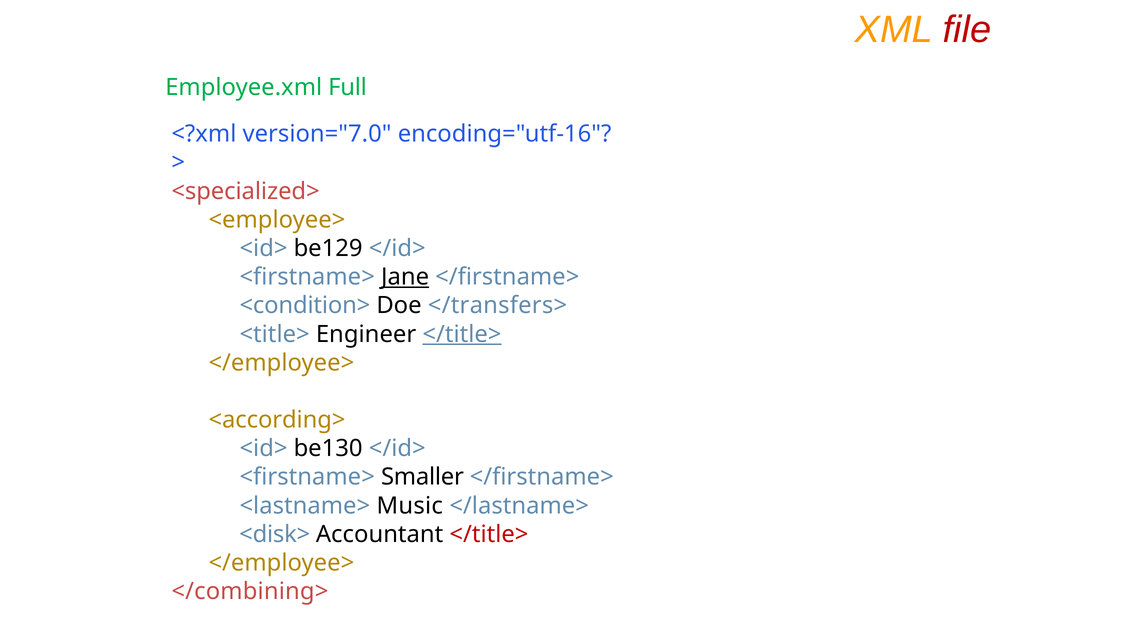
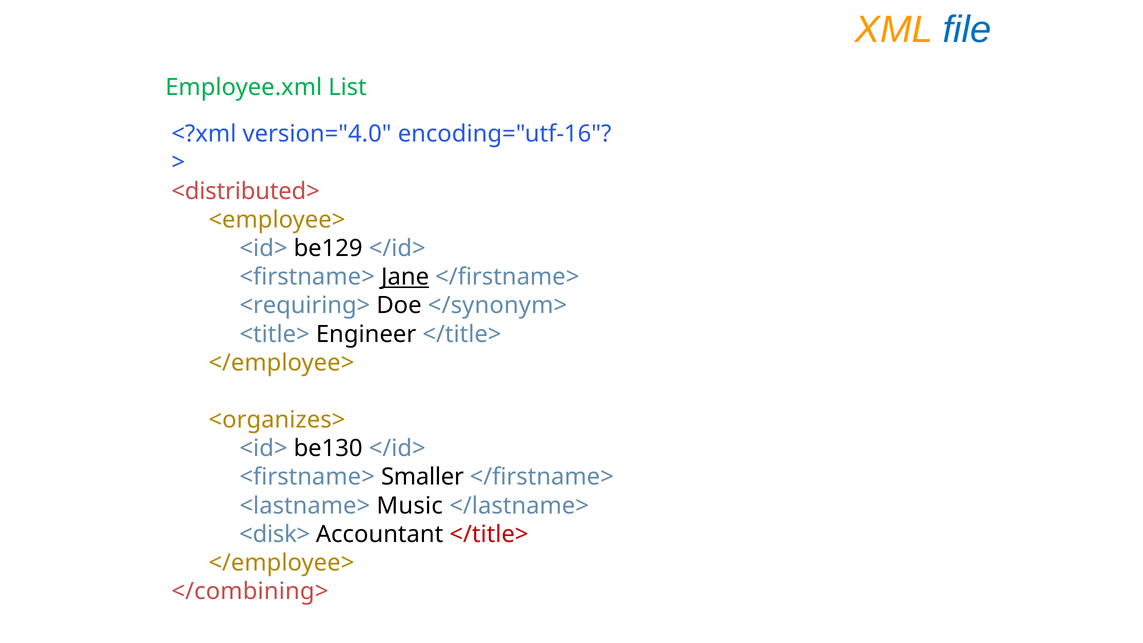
file colour: red -> blue
Full: Full -> List
version="7.0: version="7.0 -> version="4.0
<specialized>: <specialized> -> <distributed>
<condition>: <condition> -> <requiring>
</transfers>: </transfers> -> </synonym>
</title> at (462, 334) underline: present -> none
<according>: <according> -> <organizes>
